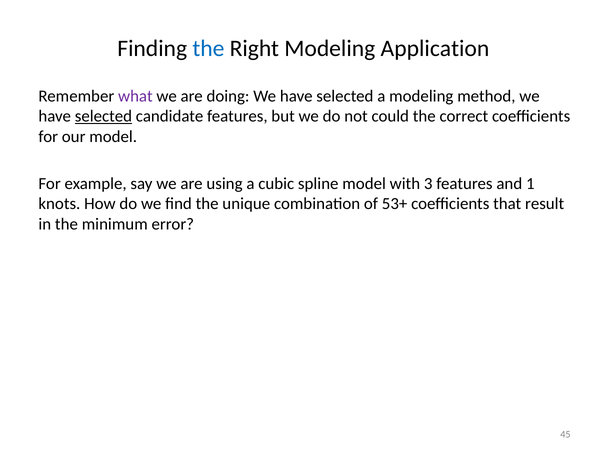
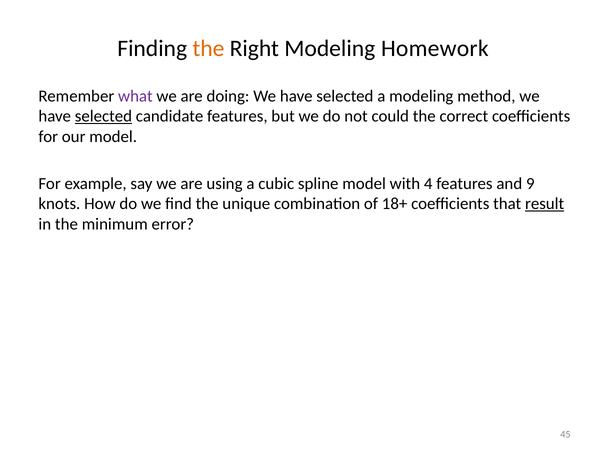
the at (208, 49) colour: blue -> orange
Application: Application -> Homework
3: 3 -> 4
1: 1 -> 9
53+: 53+ -> 18+
result underline: none -> present
